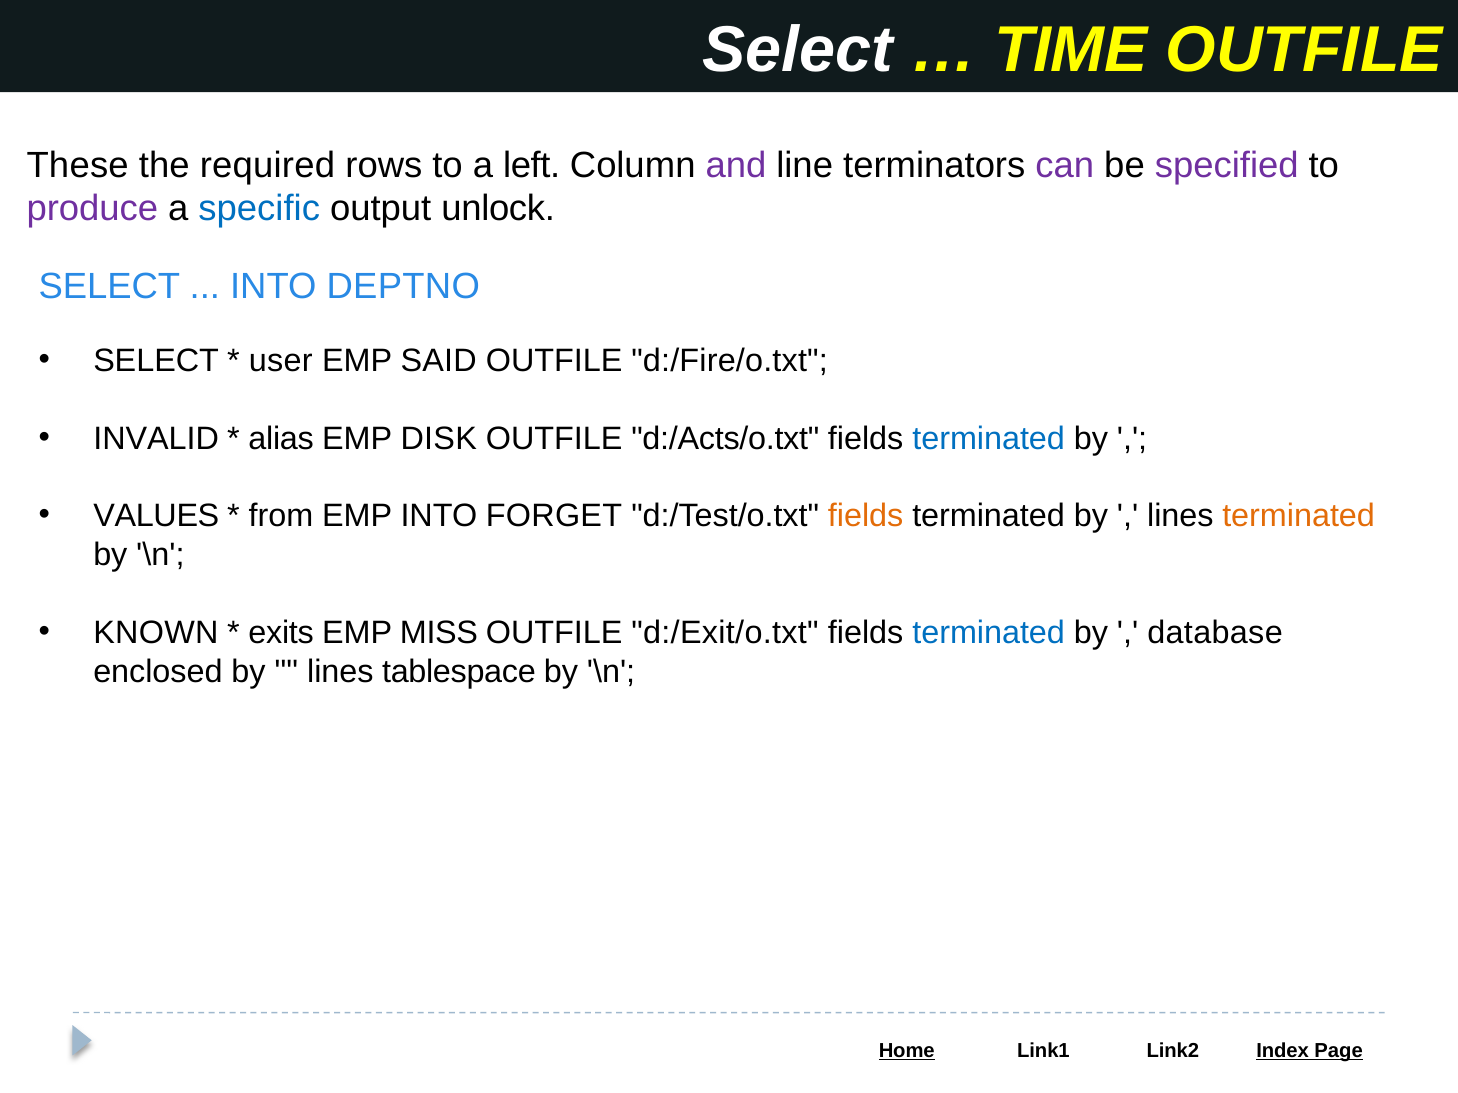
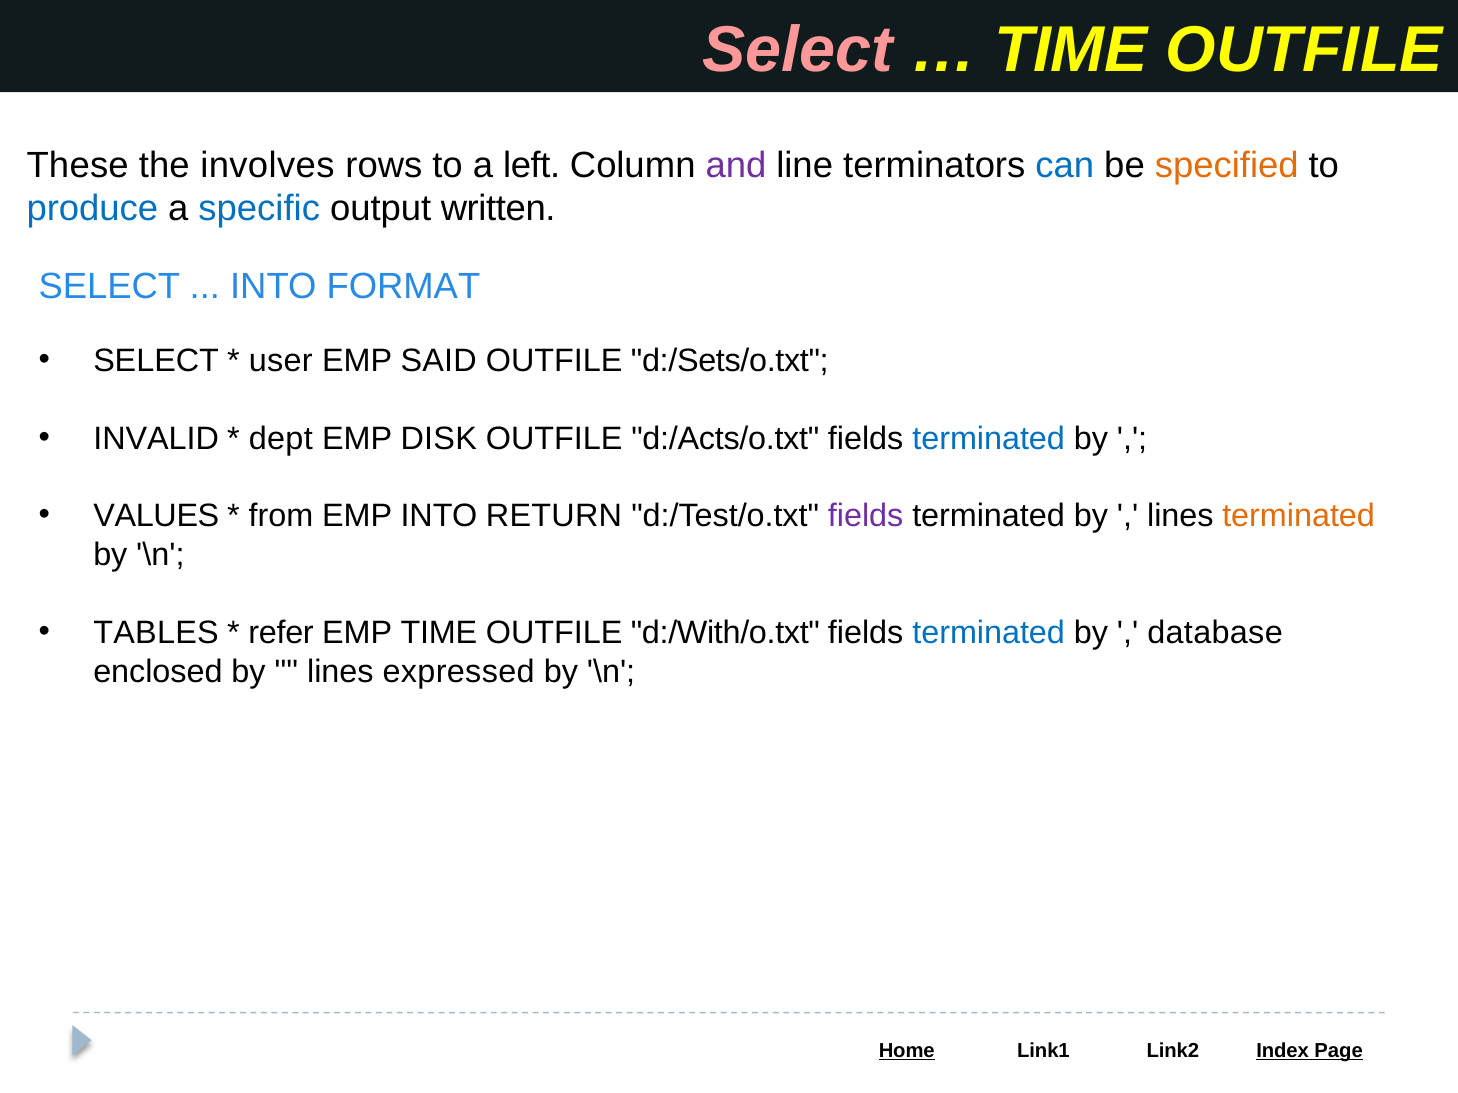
Select at (798, 51) colour: white -> pink
required: required -> involves
can colour: purple -> blue
specified colour: purple -> orange
produce colour: purple -> blue
unlock: unlock -> written
DEPTNO: DEPTNO -> FORMAT
d:/Fire/o.txt: d:/Fire/o.txt -> d:/Sets/o.txt
alias: alias -> dept
FORGET: FORGET -> RETURN
fields at (866, 516) colour: orange -> purple
KNOWN: KNOWN -> TABLES
exits: exits -> refer
EMP MISS: MISS -> TIME
d:/Exit/o.txt: d:/Exit/o.txt -> d:/With/o.txt
tablespace: tablespace -> expressed
